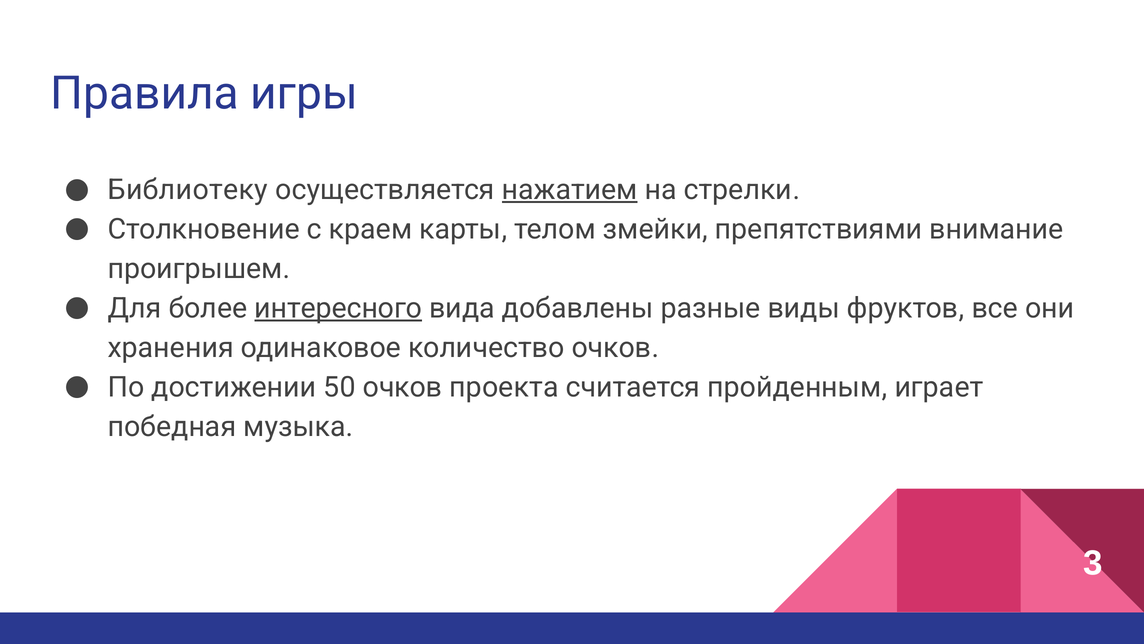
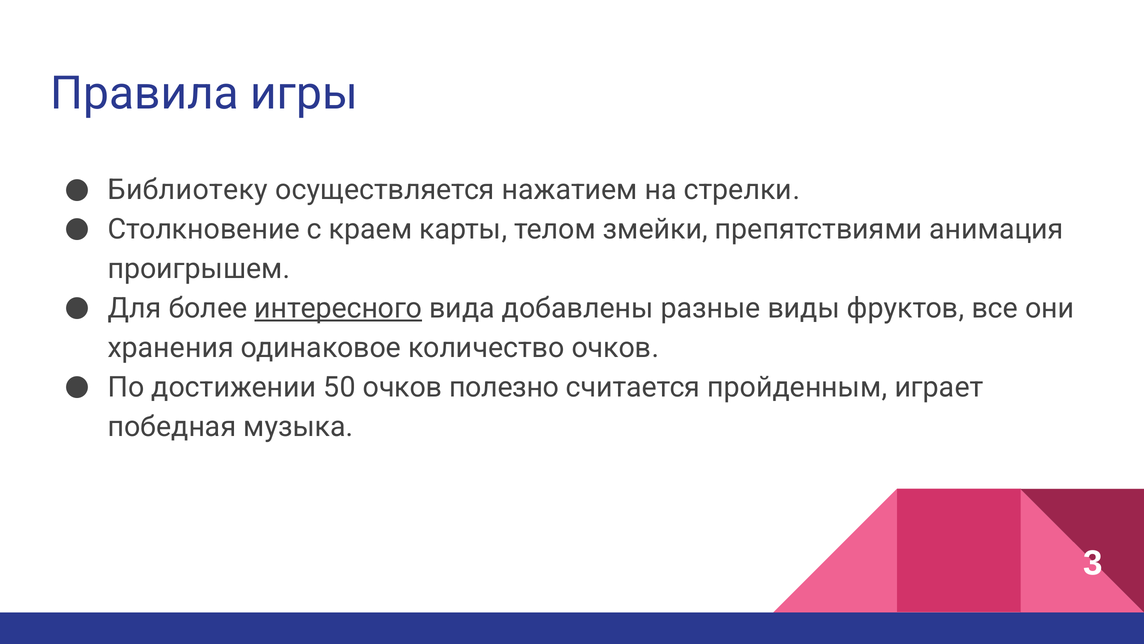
нажатием underline: present -> none
внимание: внимание -> анимация
проекта: проекта -> полезно
